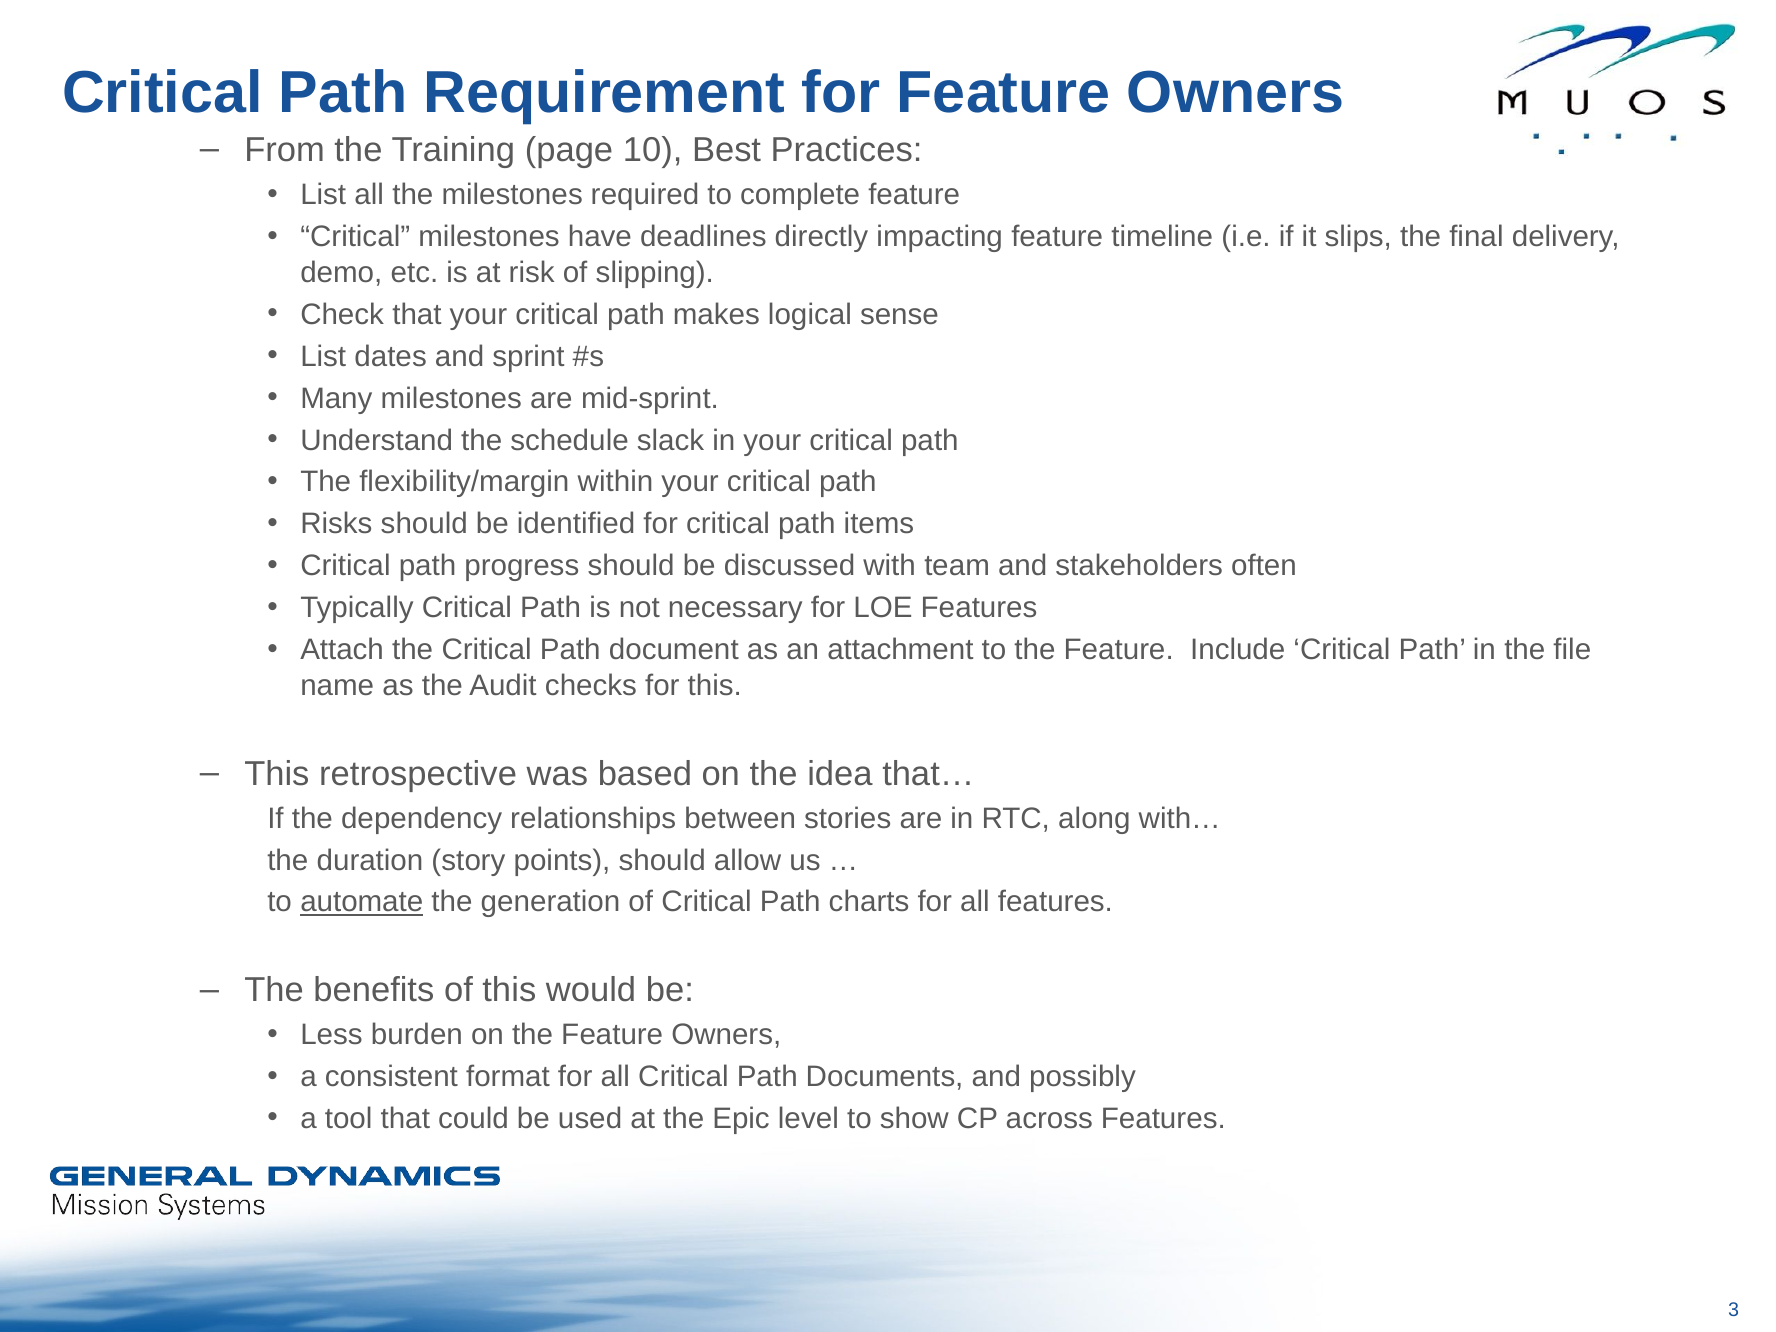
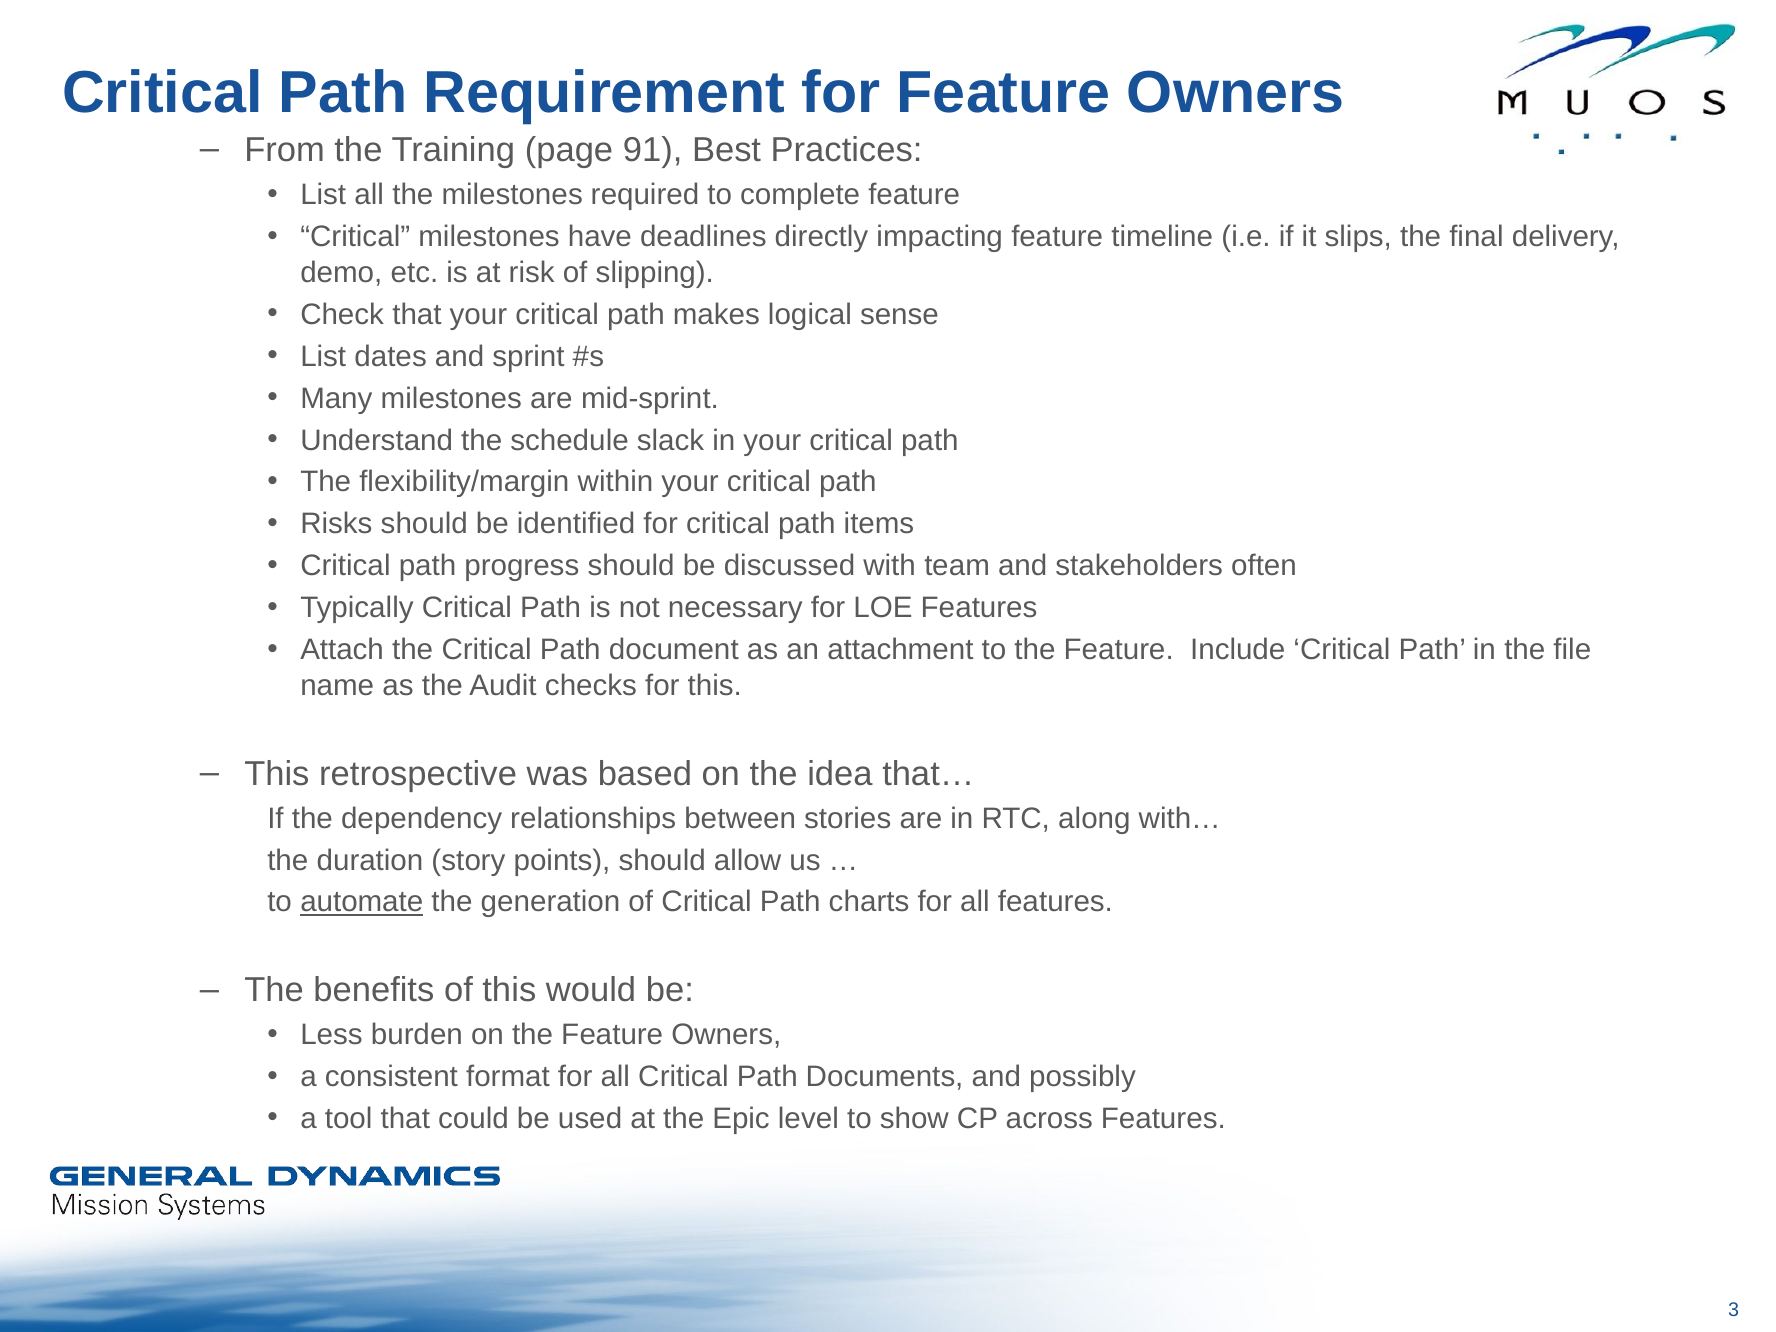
10: 10 -> 91
